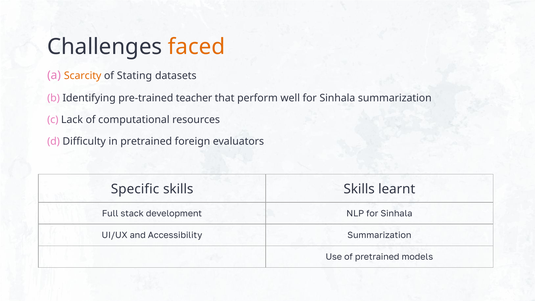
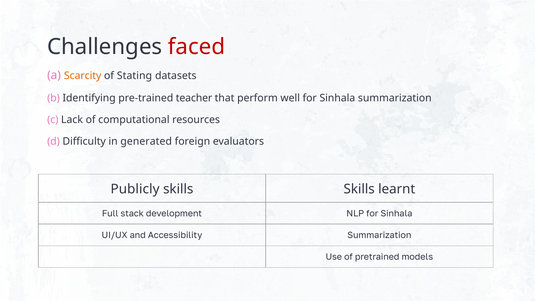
faced colour: orange -> red
in pretrained: pretrained -> generated
Specific: Specific -> Publicly
